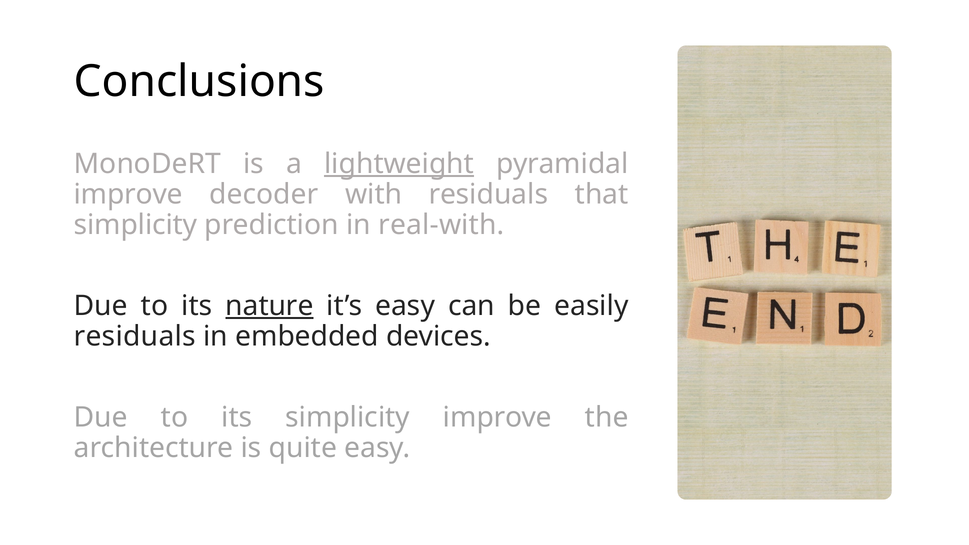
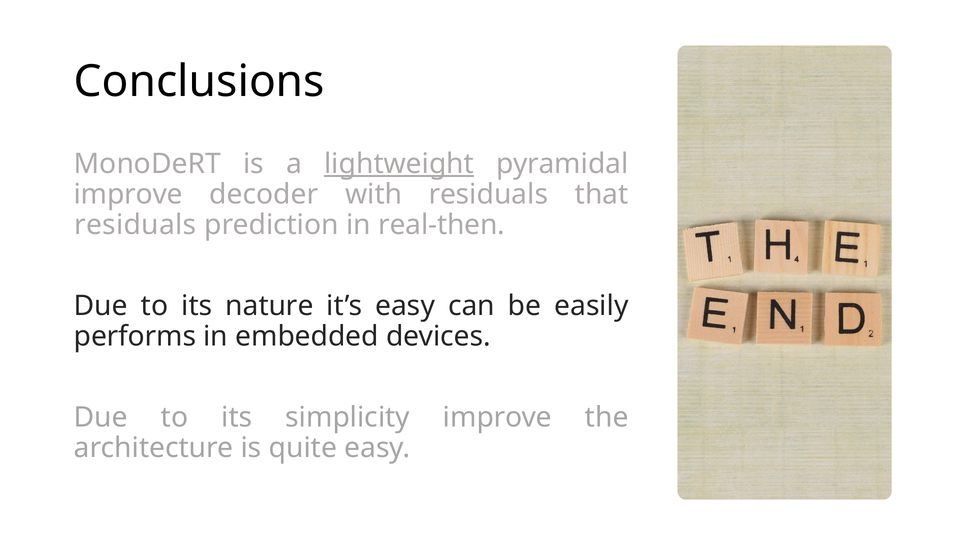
simplicity at (136, 225): simplicity -> residuals
real-with: real-with -> real-then
nature underline: present -> none
residuals at (135, 336): residuals -> performs
